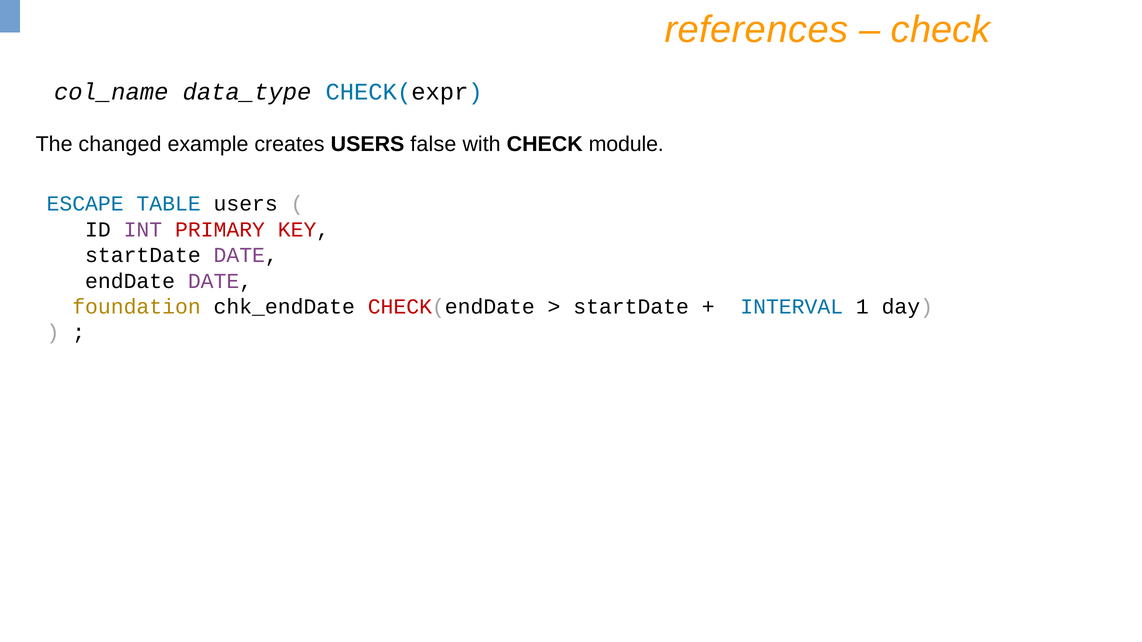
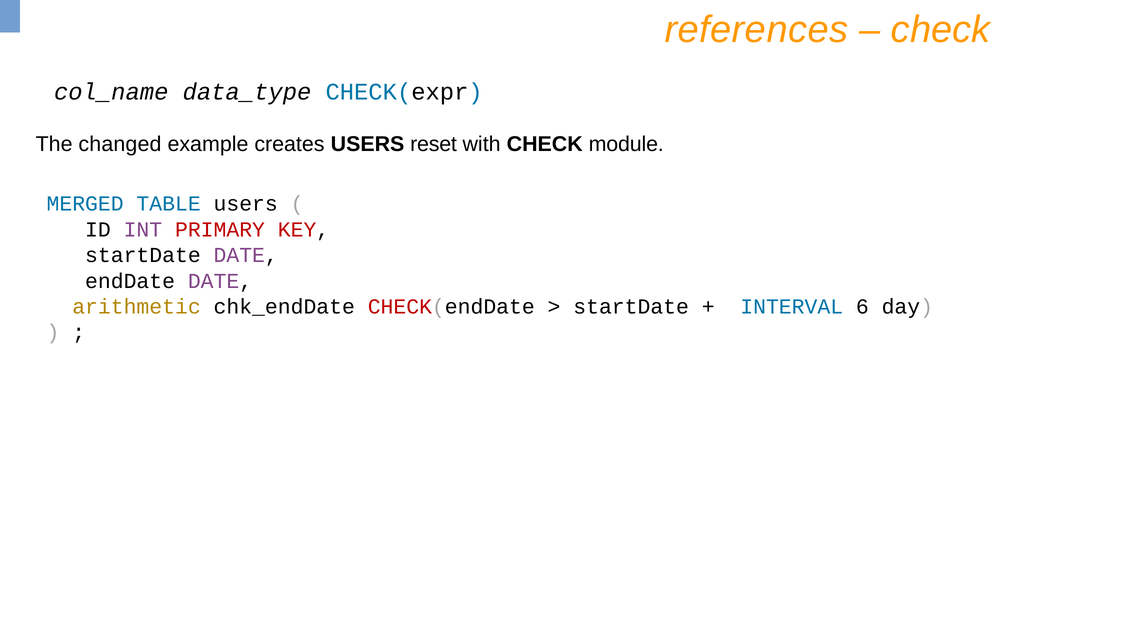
false: false -> reset
ESCAPE: ESCAPE -> MERGED
foundation: foundation -> arithmetic
1: 1 -> 6
